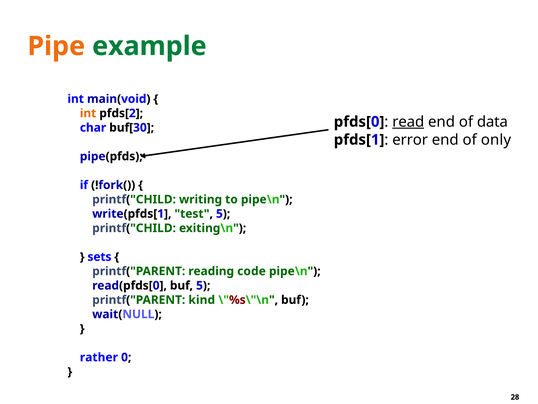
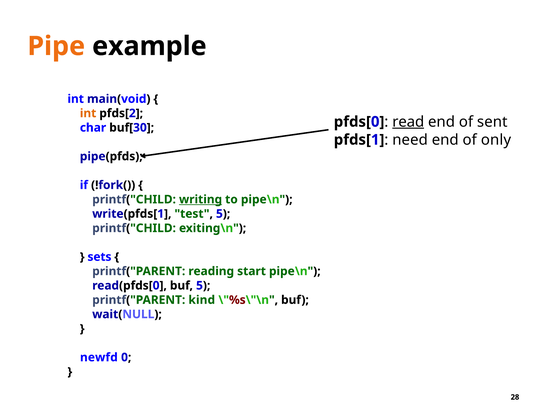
example colour: green -> black
data: data -> sent
error: error -> need
writing underline: none -> present
code: code -> start
rather: rather -> newfd
